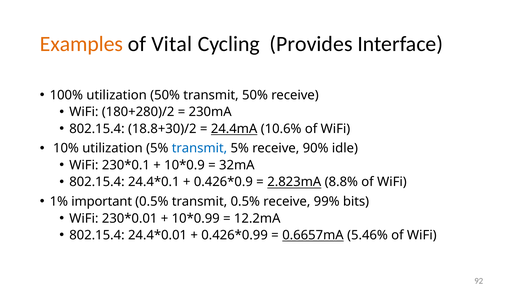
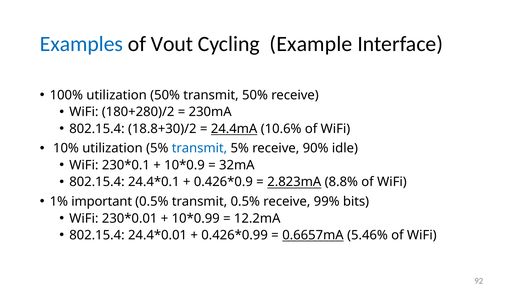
Examples colour: orange -> blue
Vital: Vital -> Vout
Provides: Provides -> Example
